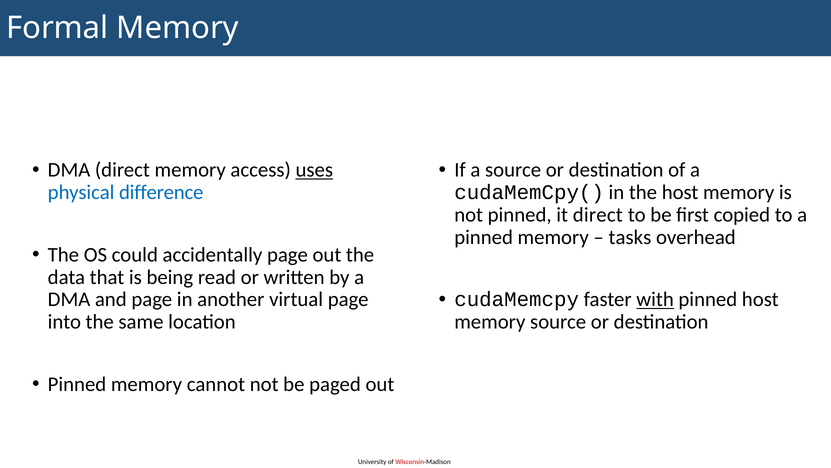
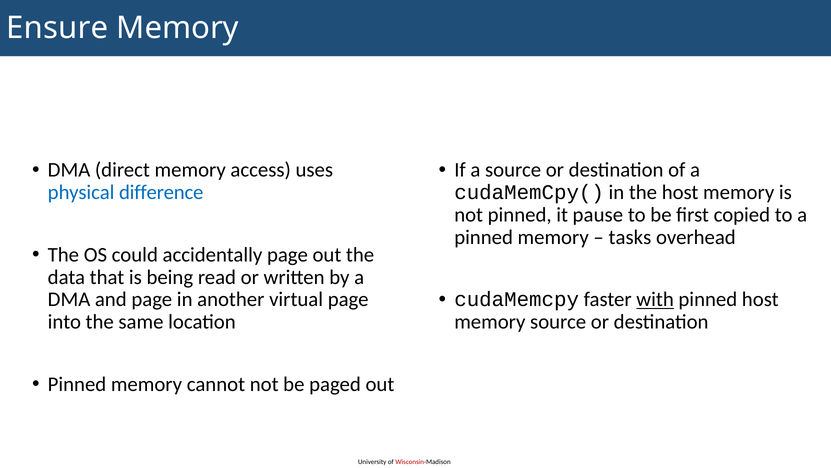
Formal: Formal -> Ensure
uses underline: present -> none
it direct: direct -> pause
